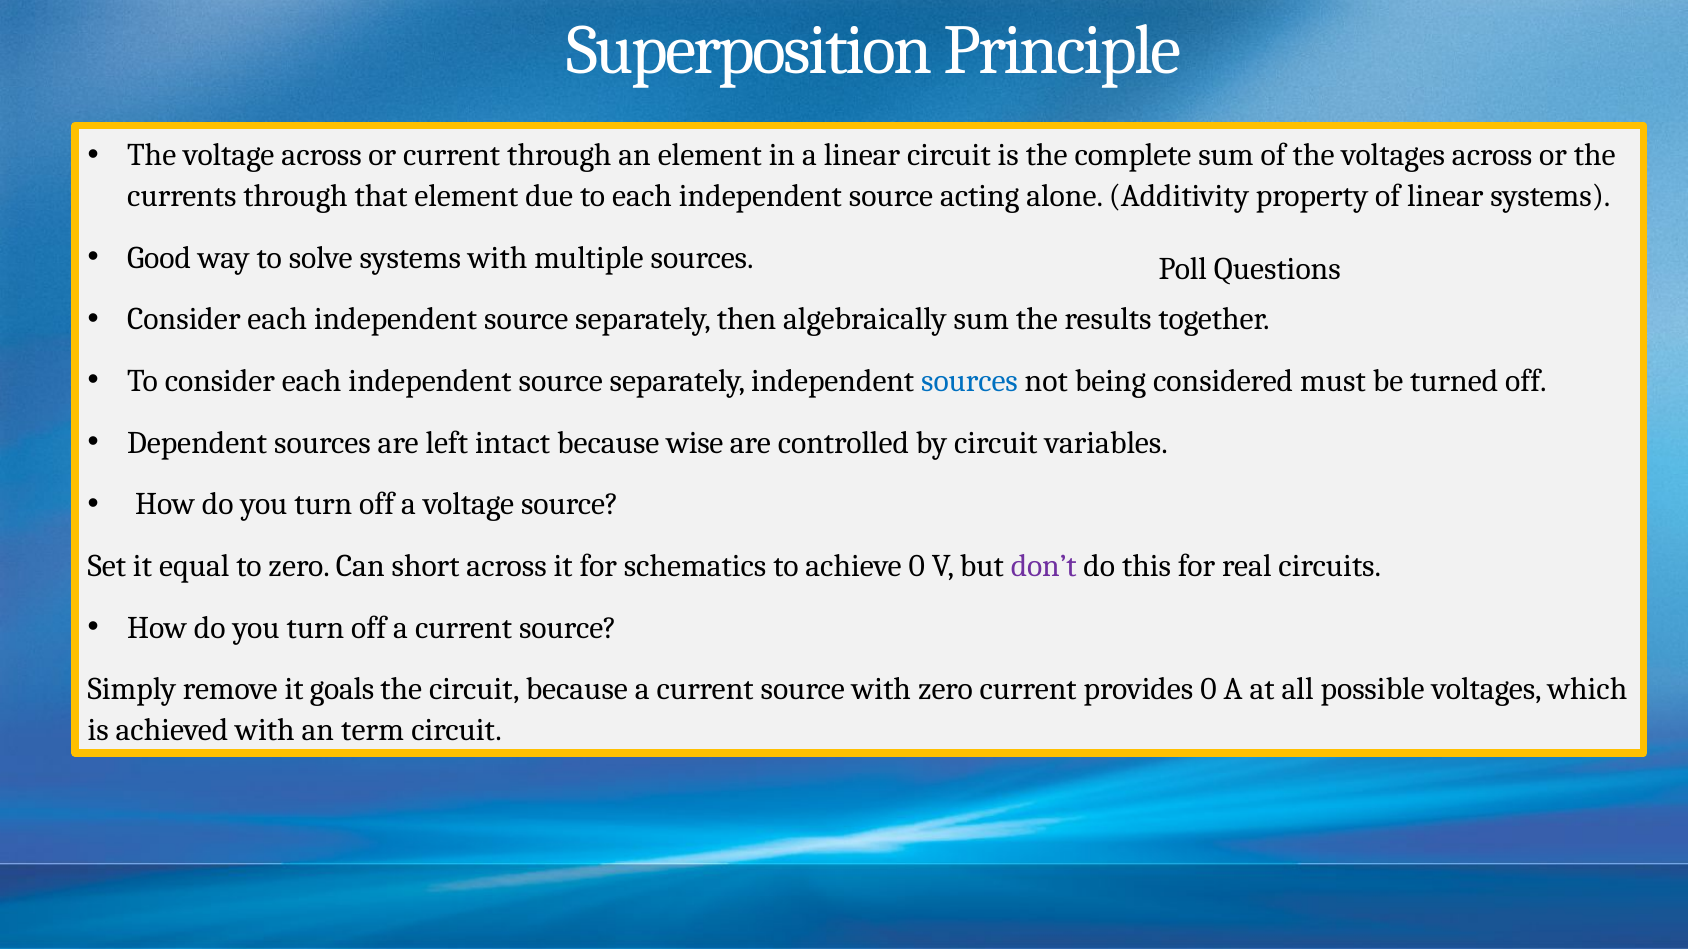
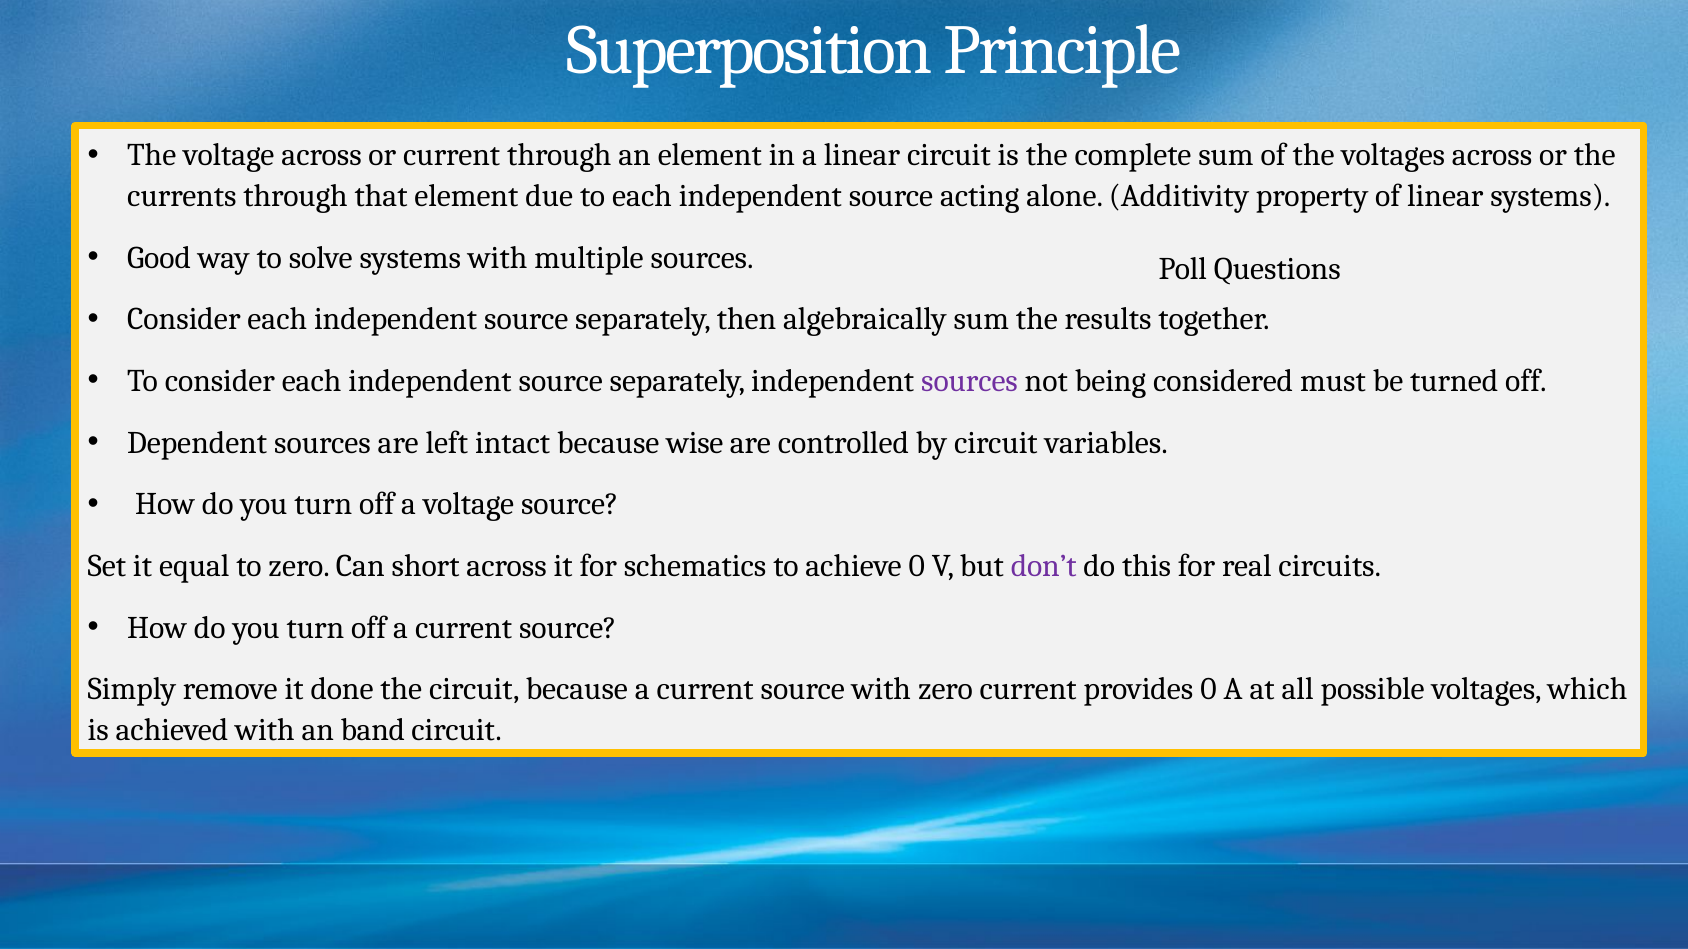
sources at (970, 381) colour: blue -> purple
goals: goals -> done
term: term -> band
